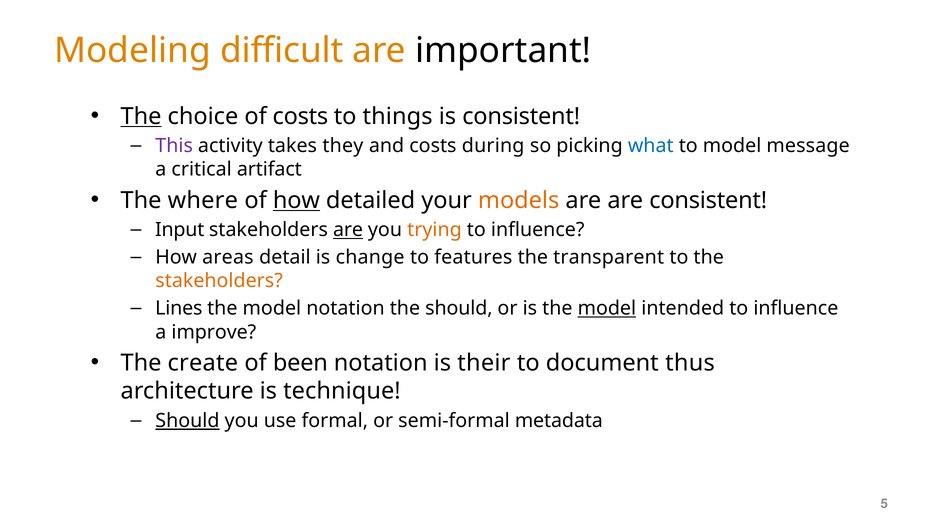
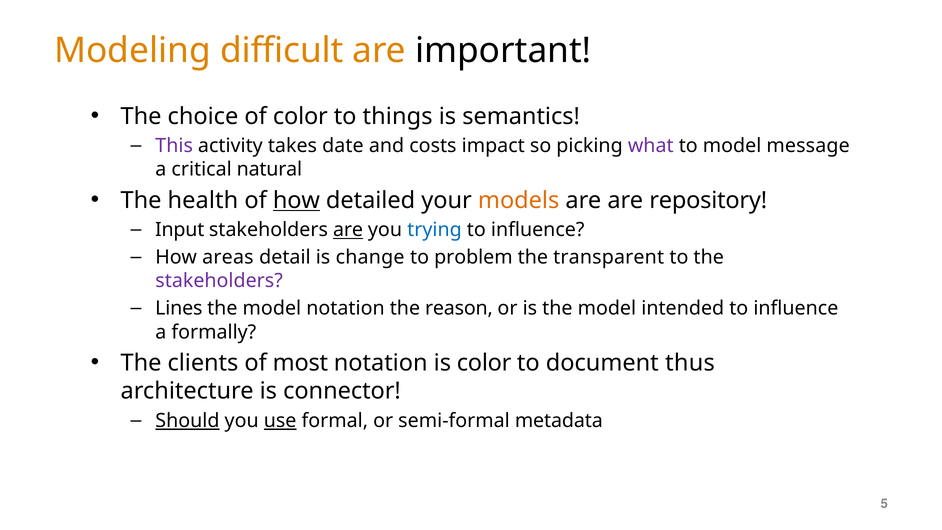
The at (141, 116) underline: present -> none
of costs: costs -> color
is consistent: consistent -> semantics
they: they -> date
during: during -> impact
what colour: blue -> purple
artifact: artifact -> natural
where: where -> health
are consistent: consistent -> repository
trying colour: orange -> blue
features: features -> problem
stakeholders at (219, 281) colour: orange -> purple
the should: should -> reason
model at (607, 308) underline: present -> none
improve: improve -> formally
create: create -> clients
been: been -> most
is their: their -> color
technique: technique -> connector
use underline: none -> present
